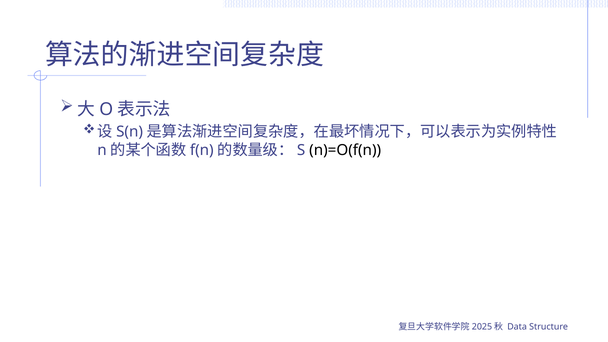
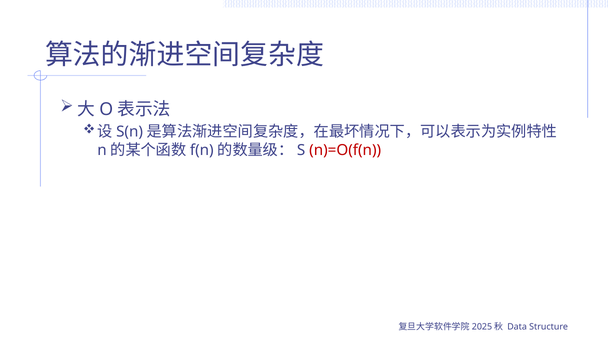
n)=O(f(n colour: black -> red
